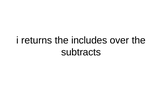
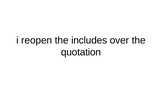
returns: returns -> reopen
subtracts: subtracts -> quotation
